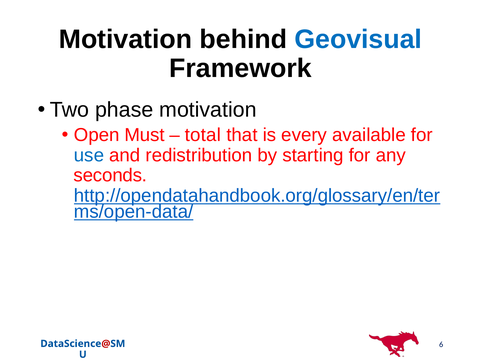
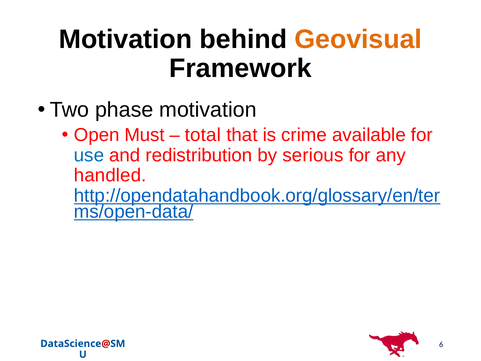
Geovisual colour: blue -> orange
every: every -> crime
starting: starting -> serious
seconds: seconds -> handled
